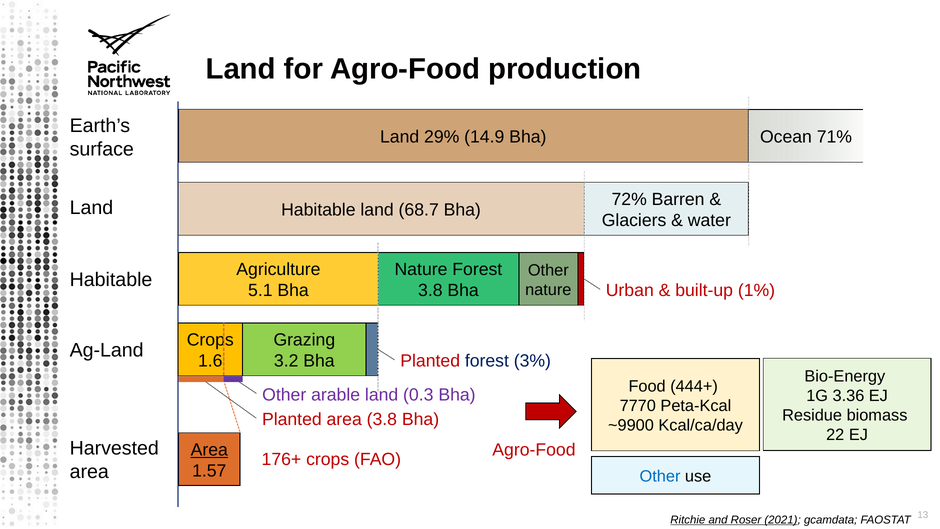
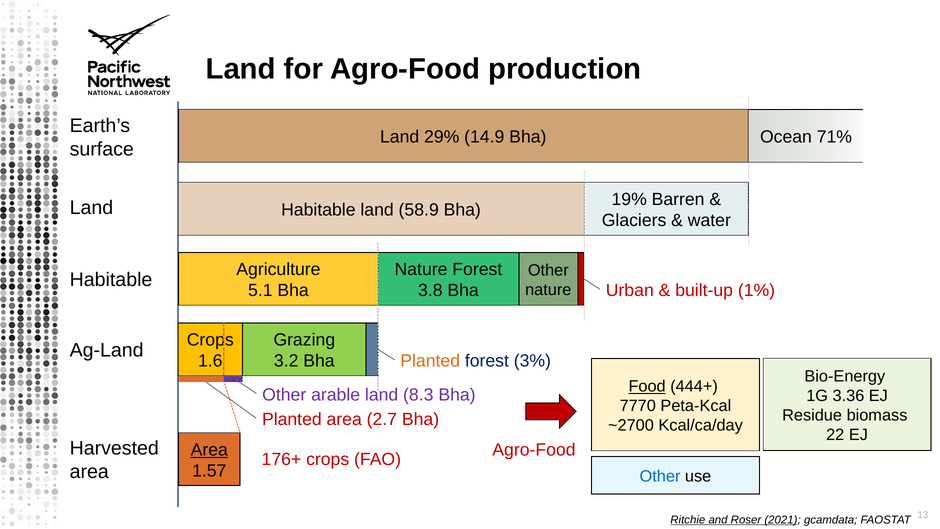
72%: 72% -> 19%
68.7: 68.7 -> 58.9
Planted at (430, 361) colour: red -> orange
0.3: 0.3 -> 8.3
Food underline: none -> present
area 3.8: 3.8 -> 2.7
~9900: ~9900 -> ~2700
